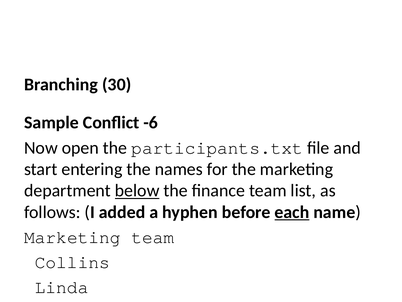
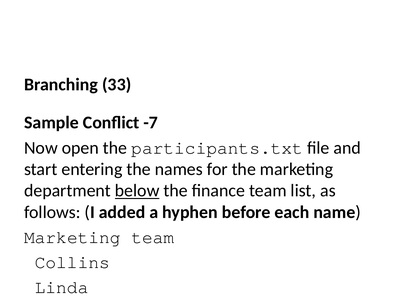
30: 30 -> 33
-6: -6 -> -7
each underline: present -> none
